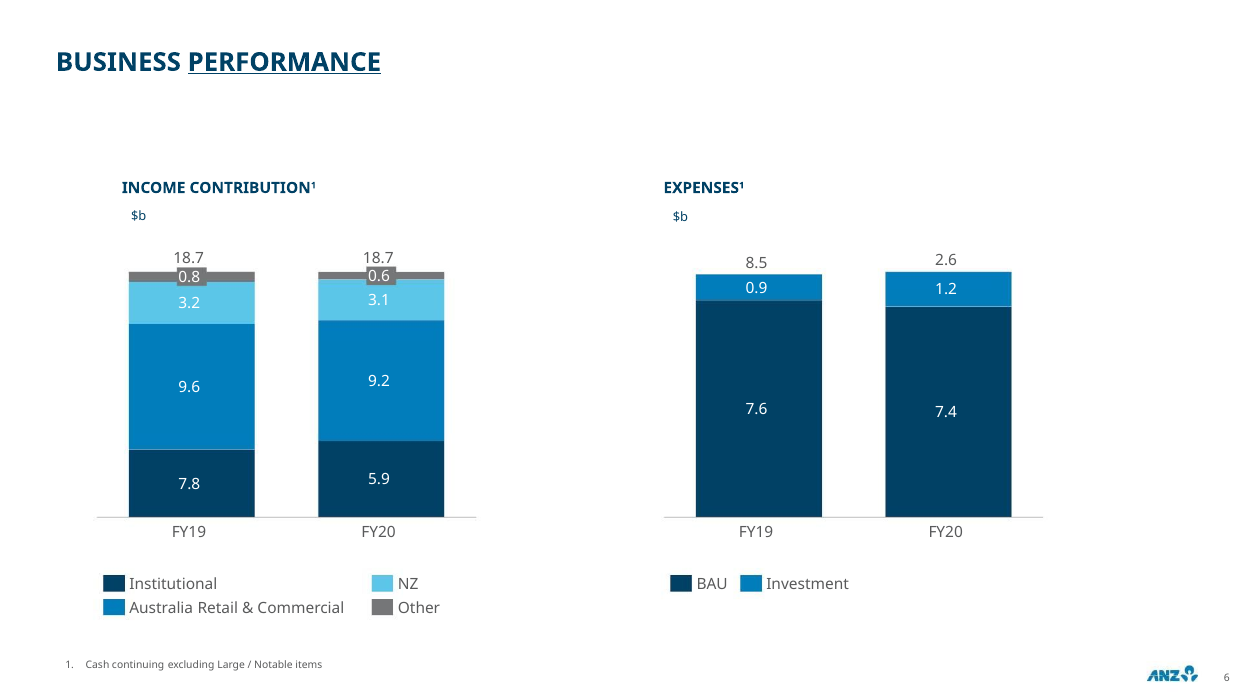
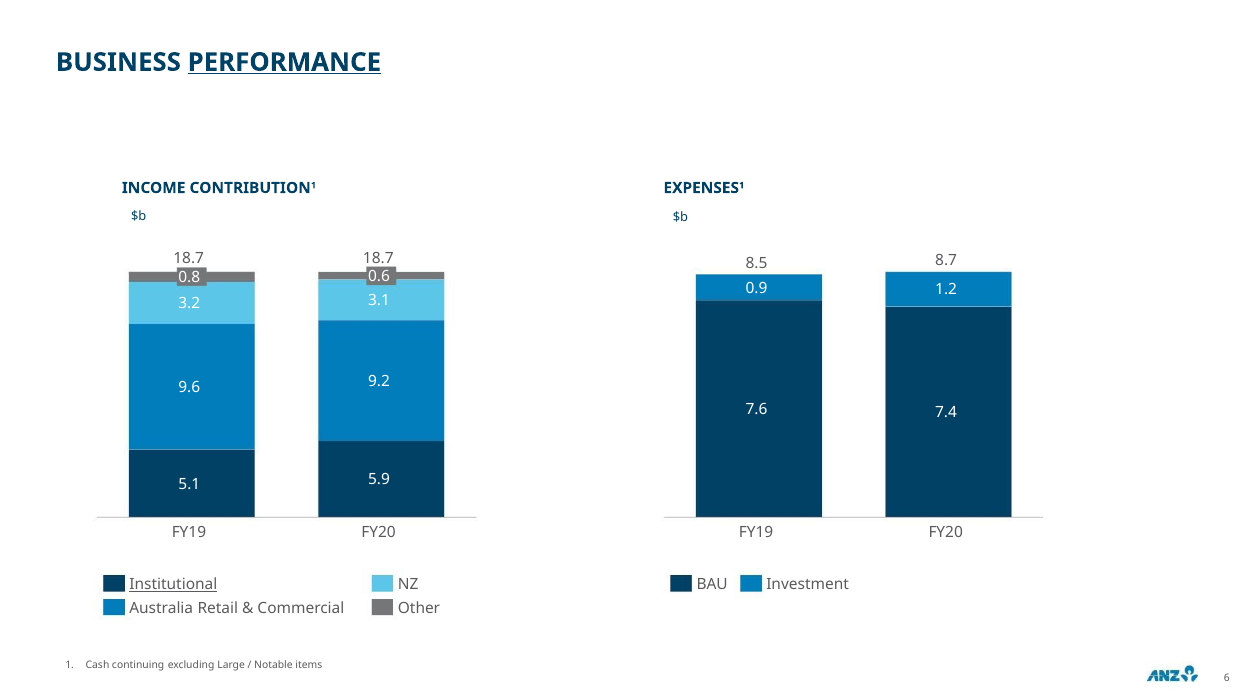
2.6: 2.6 -> 8.7
7.8: 7.8 -> 5.1
Institutional underline: none -> present
